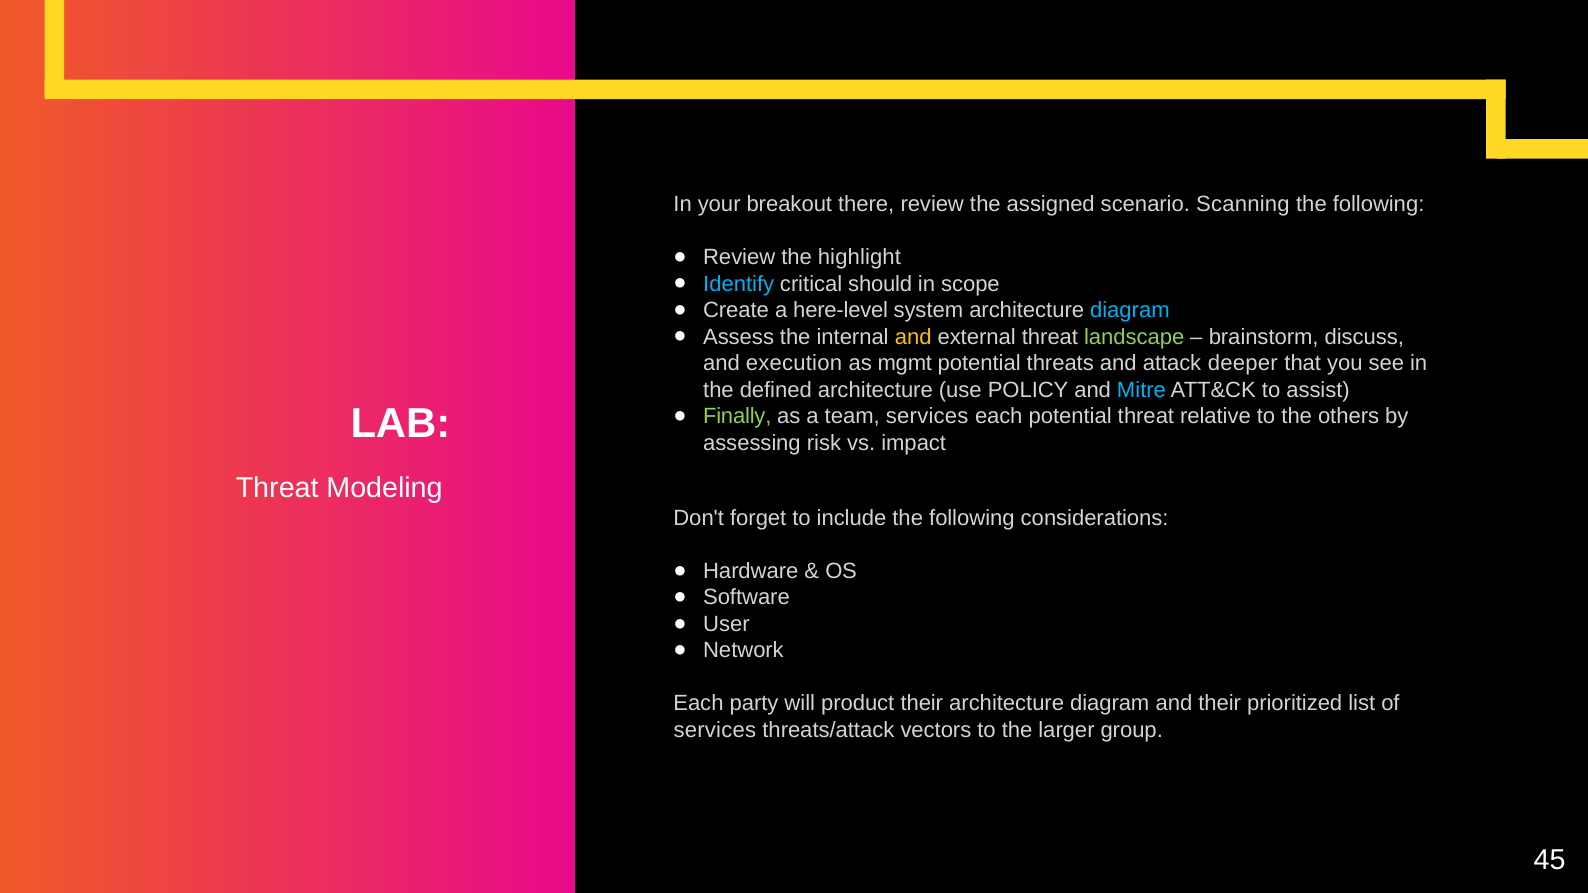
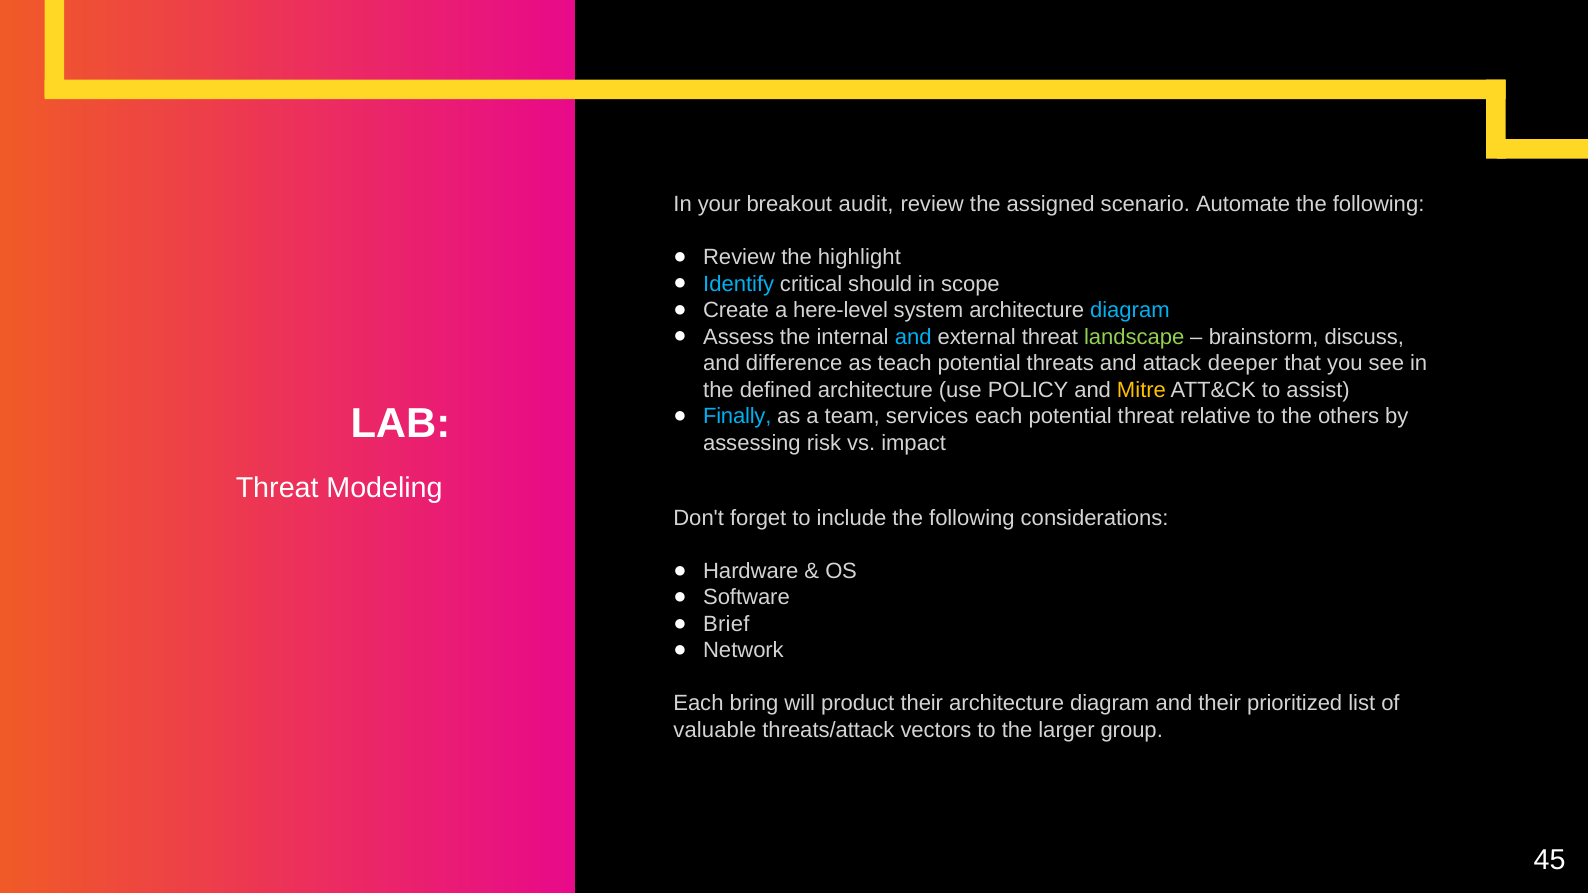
there: there -> audit
Scanning: Scanning -> Automate
and at (913, 337) colour: yellow -> light blue
execution: execution -> difference
mgmt: mgmt -> teach
Mitre colour: light blue -> yellow
Finally colour: light green -> light blue
User: User -> Brief
party: party -> bring
services at (715, 730): services -> valuable
